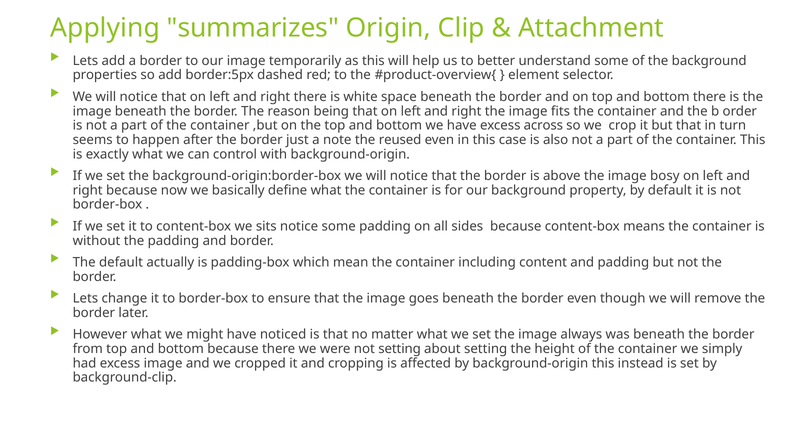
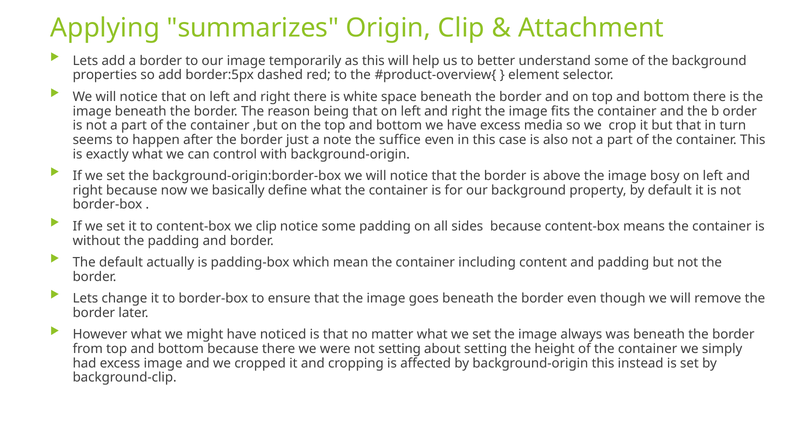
across: across -> media
reused: reused -> suffice
we sits: sits -> clip
